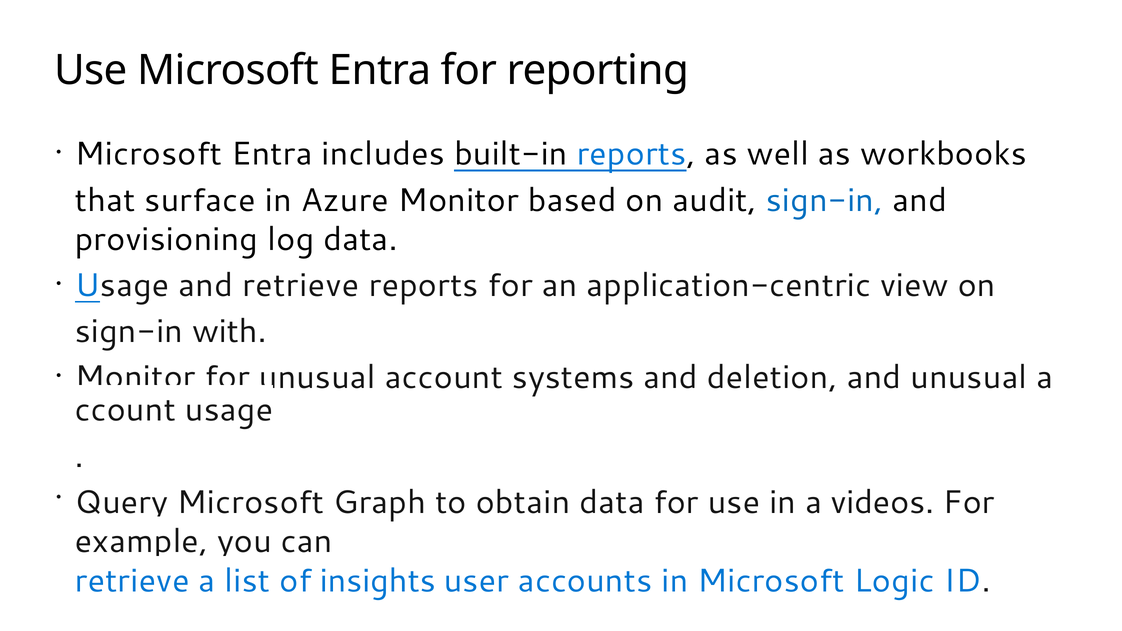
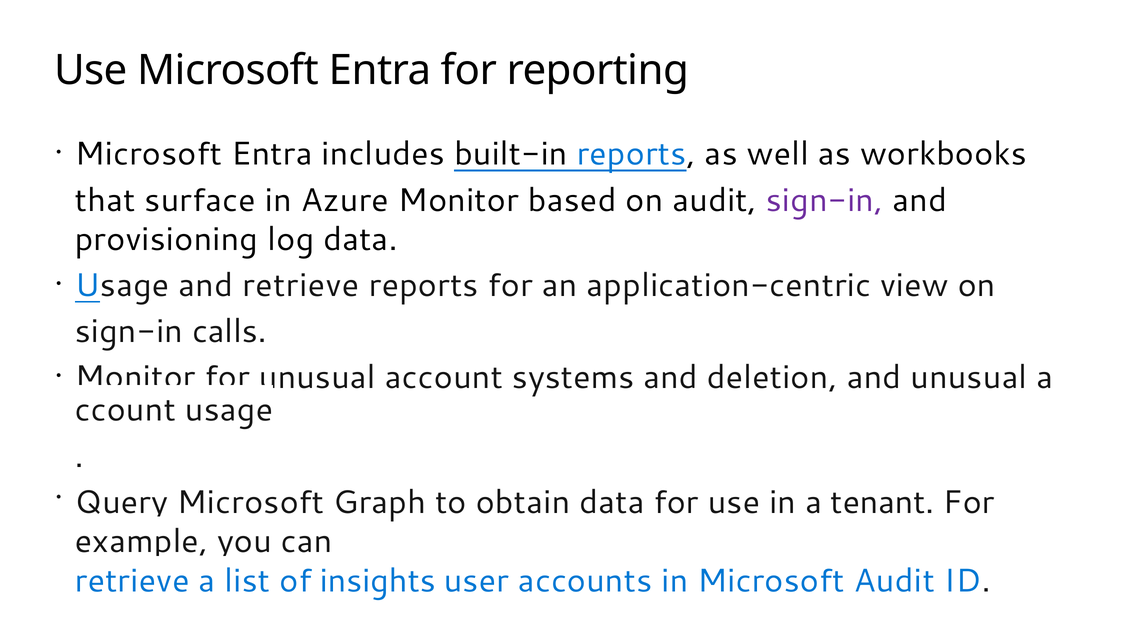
sign-in at (825, 200) colour: blue -> purple
with: with -> calls
videos: videos -> tenant
Microsoft Logic: Logic -> Audit
